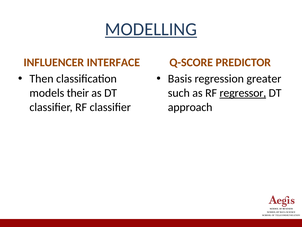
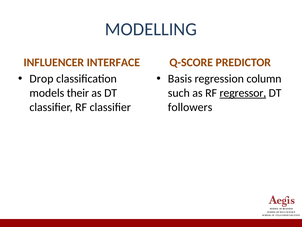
MODELLING underline: present -> none
Then: Then -> Drop
greater: greater -> column
approach: approach -> followers
